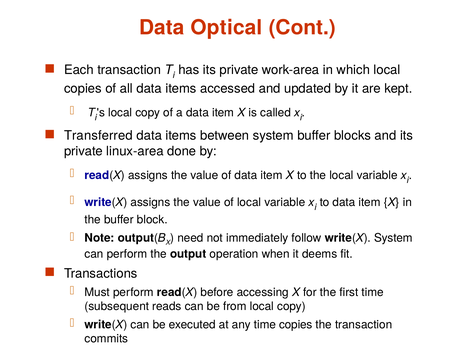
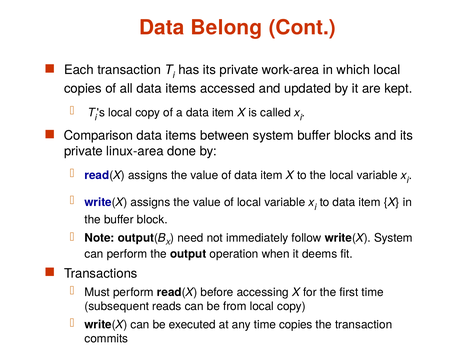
Optical: Optical -> Belong
Transferred: Transferred -> Comparison
